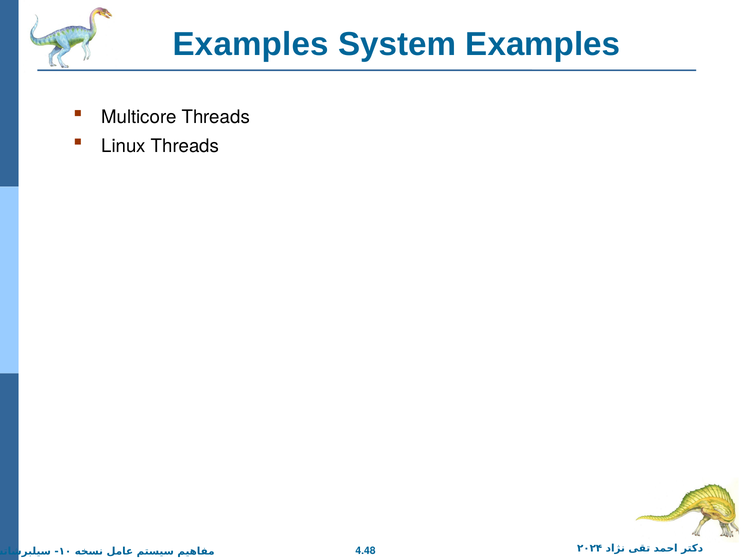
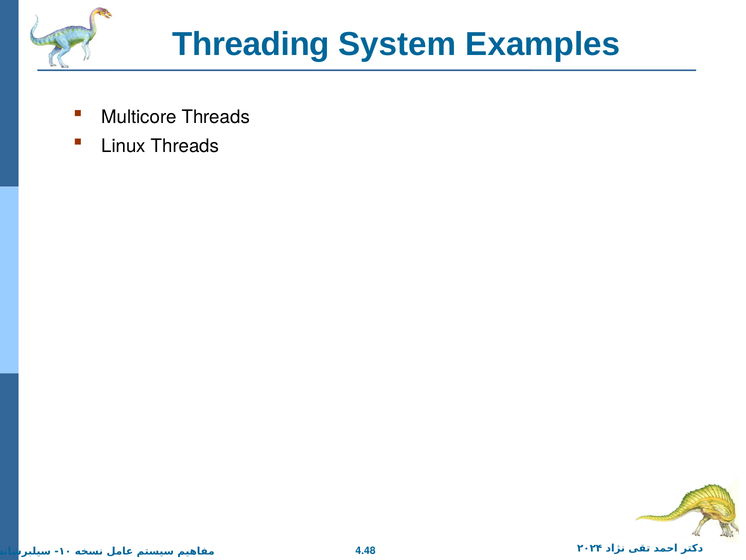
Examples at (251, 44): Examples -> Threading
